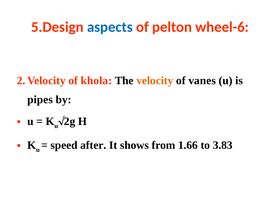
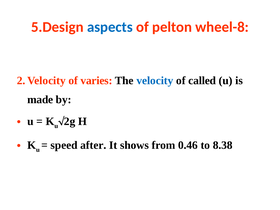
wheel-6: wheel-6 -> wheel-8
khola: khola -> varies
velocity colour: orange -> blue
vanes: vanes -> called
pipes: pipes -> made
1.66: 1.66 -> 0.46
3.83: 3.83 -> 8.38
